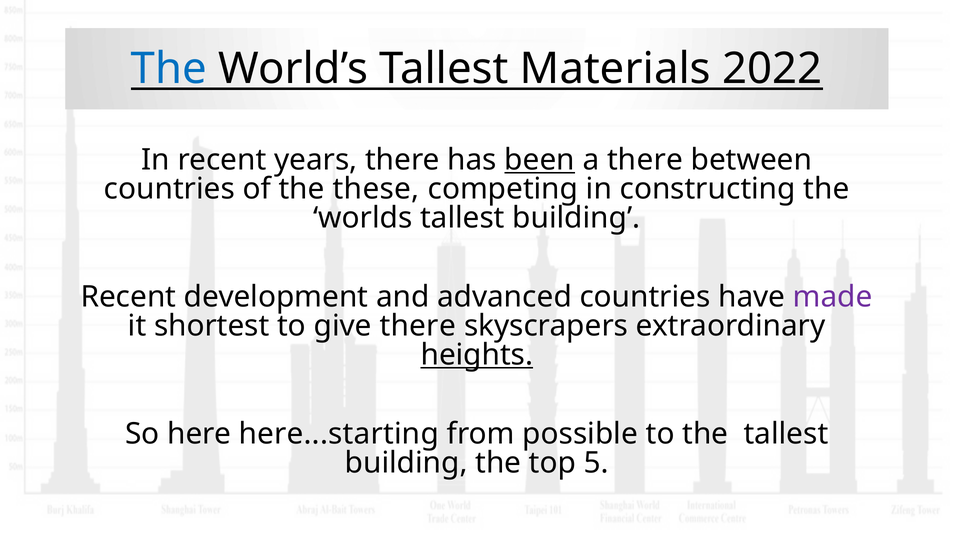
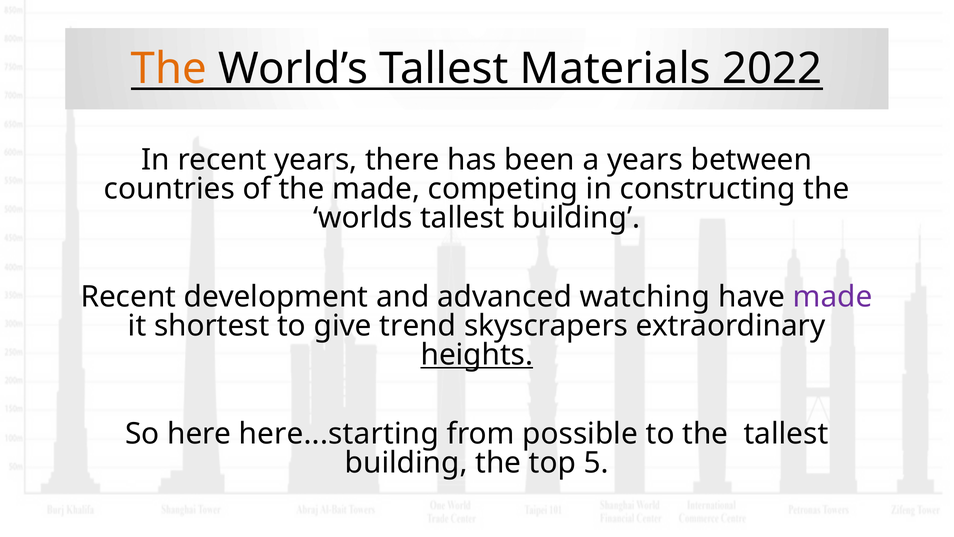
The at (169, 69) colour: blue -> orange
been underline: present -> none
a there: there -> years
the these: these -> made
advanced countries: countries -> watching
give there: there -> trend
